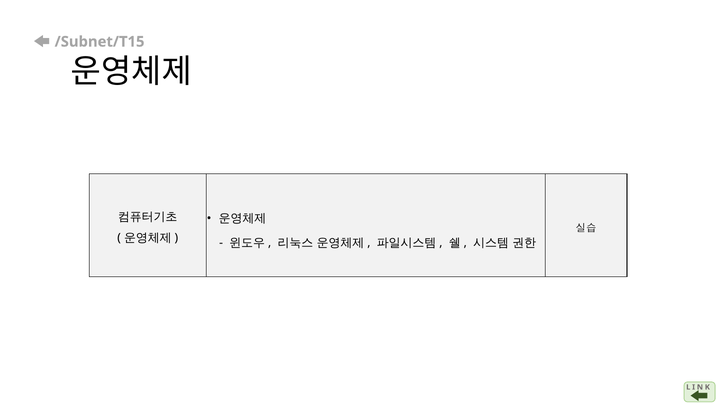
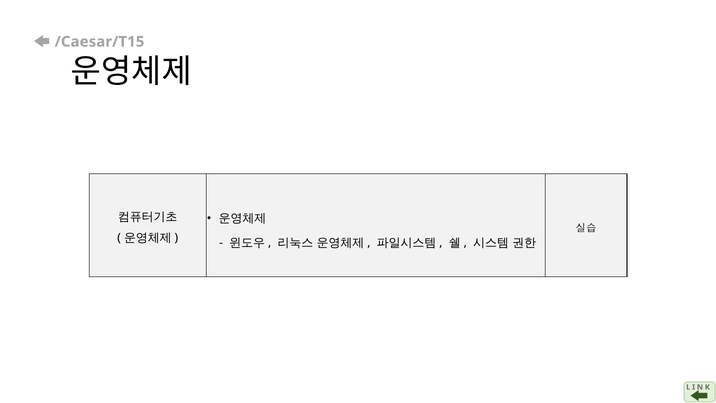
/Subnet/T15: /Subnet/T15 -> /Caesar/T15
